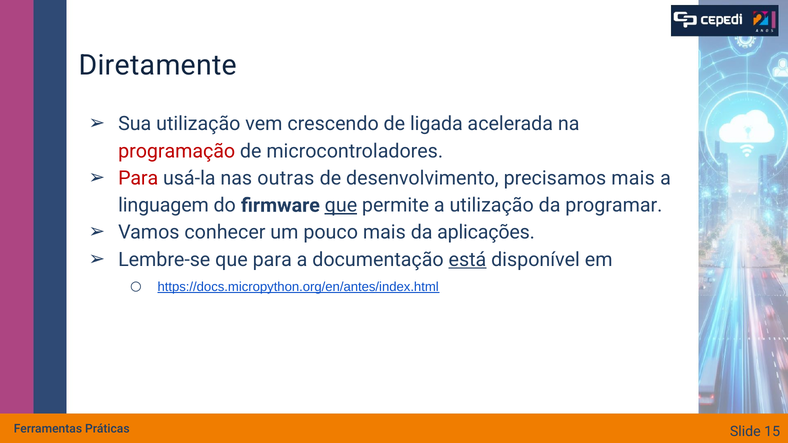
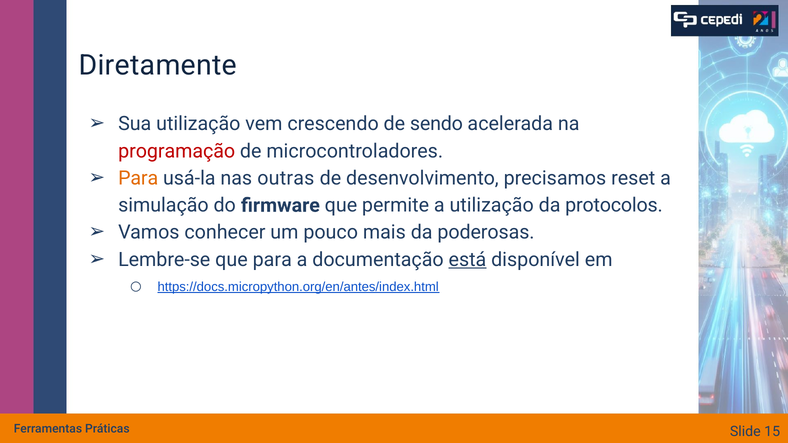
ligada: ligada -> sendo
Para at (138, 178) colour: red -> orange
precisamos mais: mais -> reset
linguagem: linguagem -> simulação
que at (341, 205) underline: present -> none
programar: programar -> protocolos
aplicações: aplicações -> poderosas
